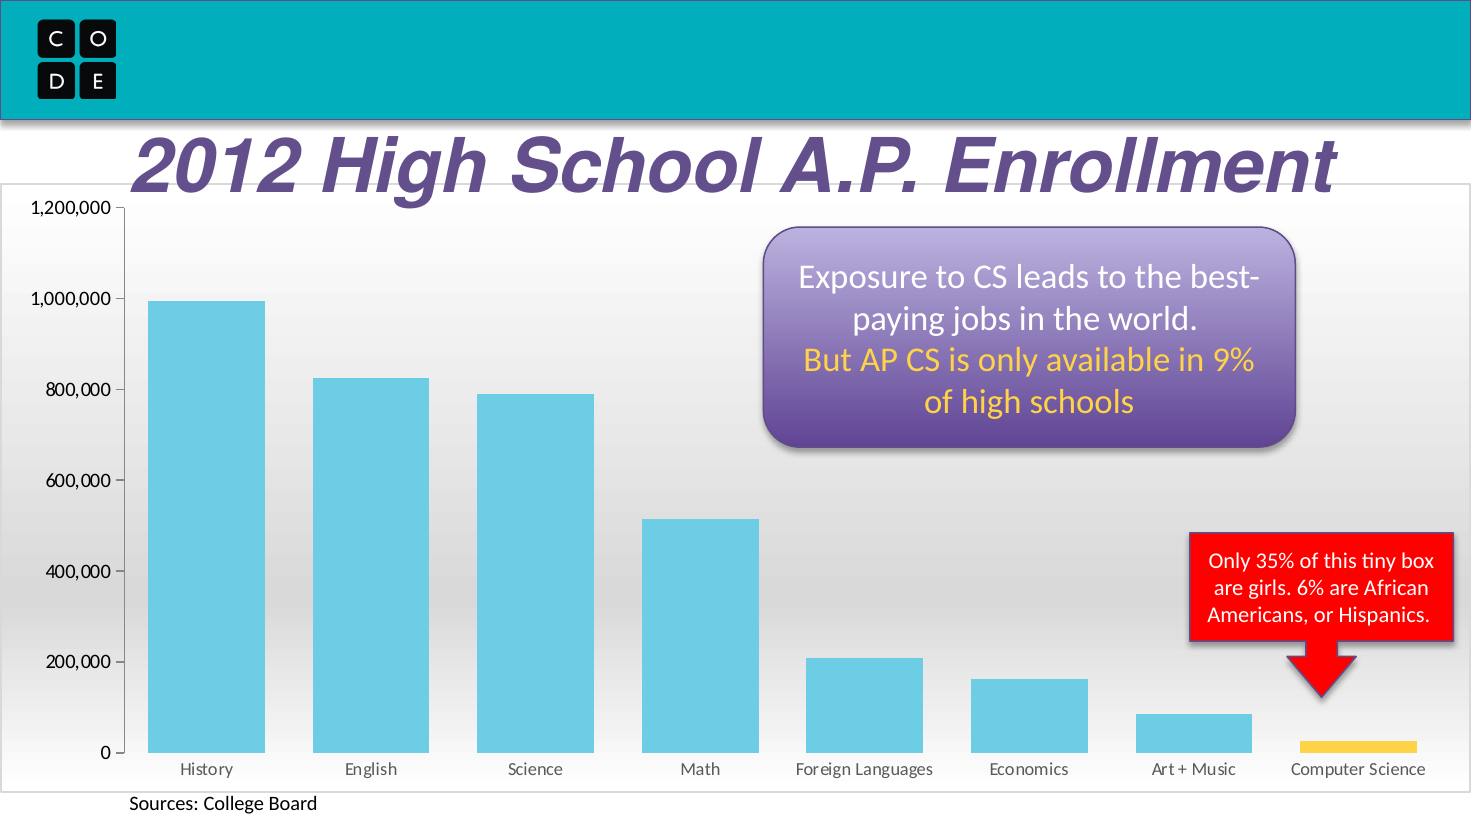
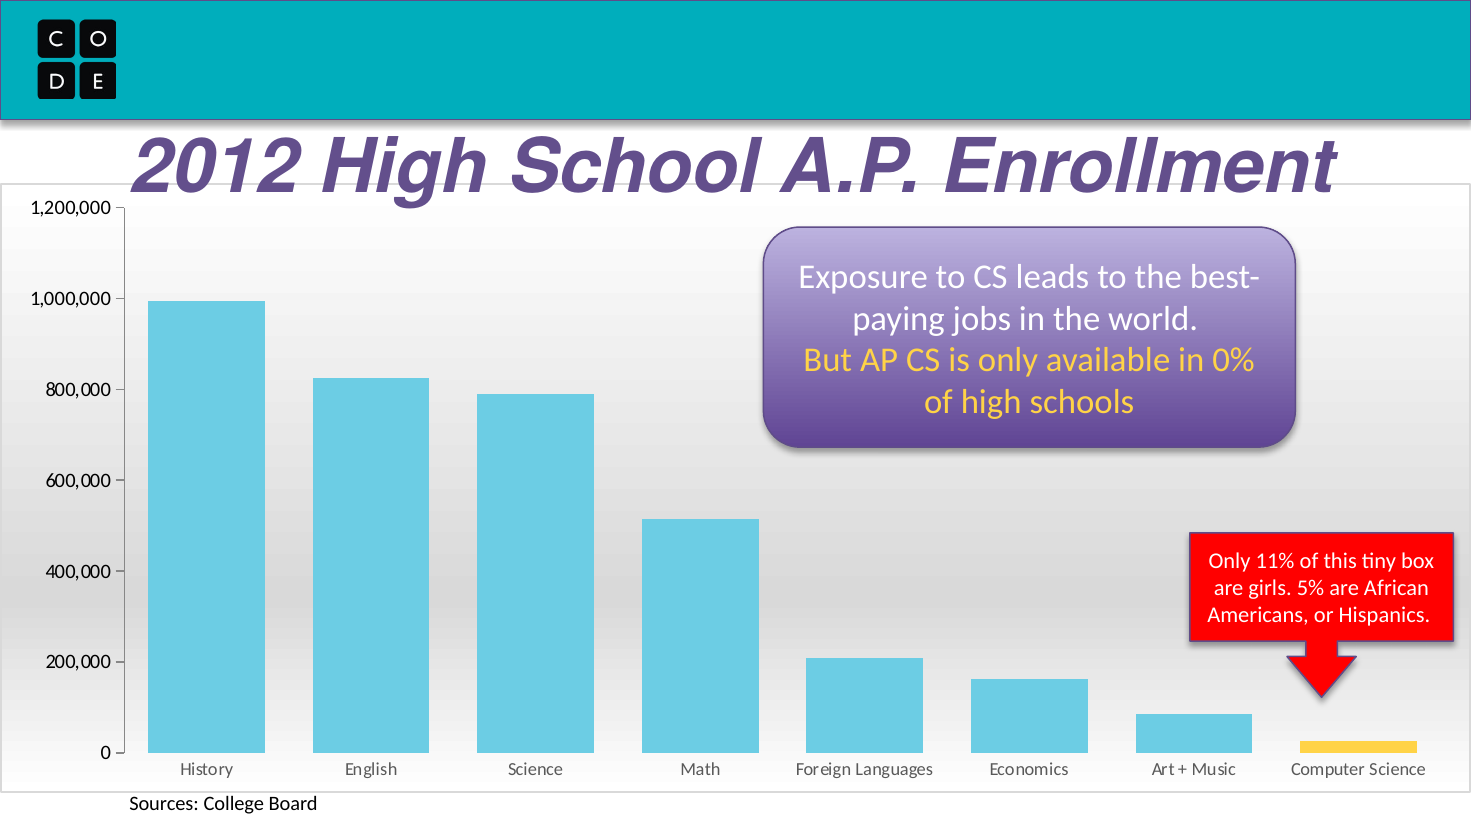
9%: 9% -> 0%
35%: 35% -> 11%
6%: 6% -> 5%
